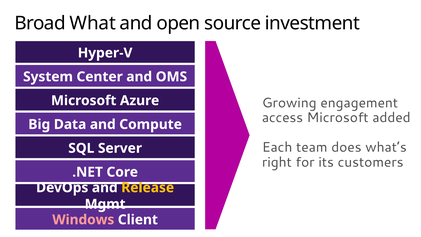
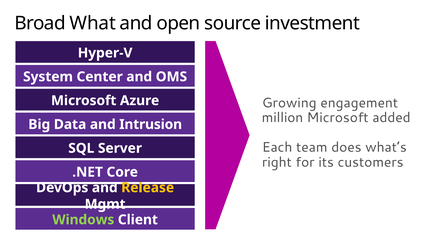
access: access -> million
Compute: Compute -> Intrusion
Windows colour: pink -> light green
